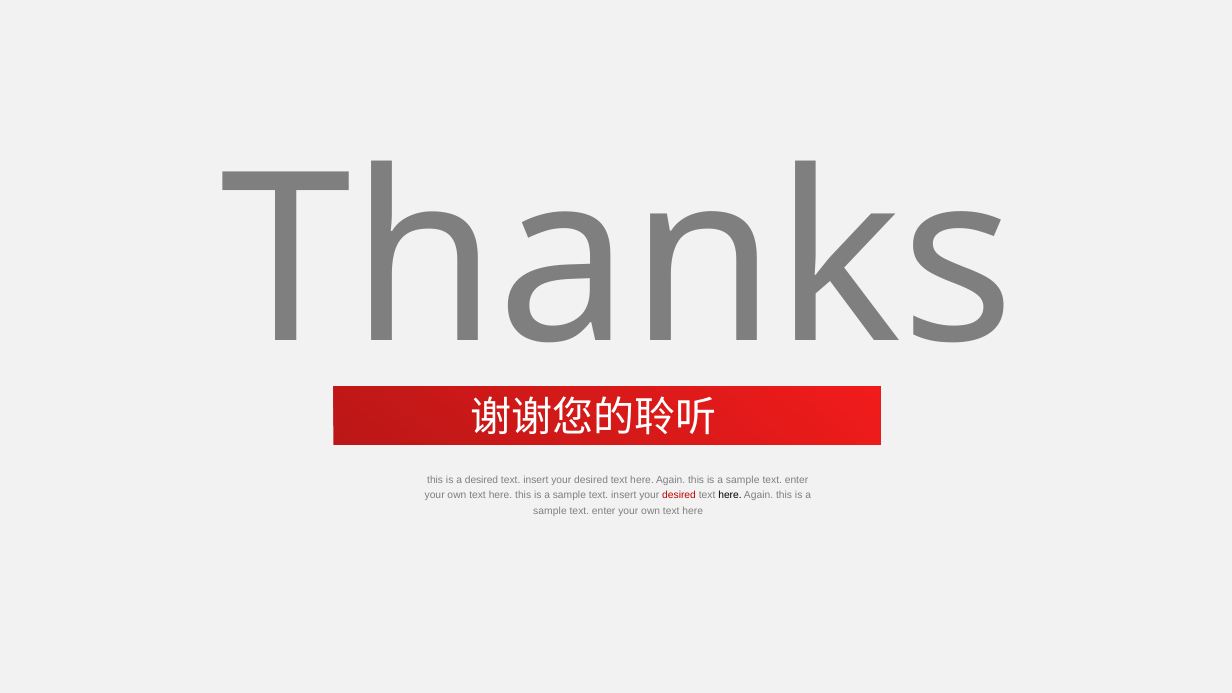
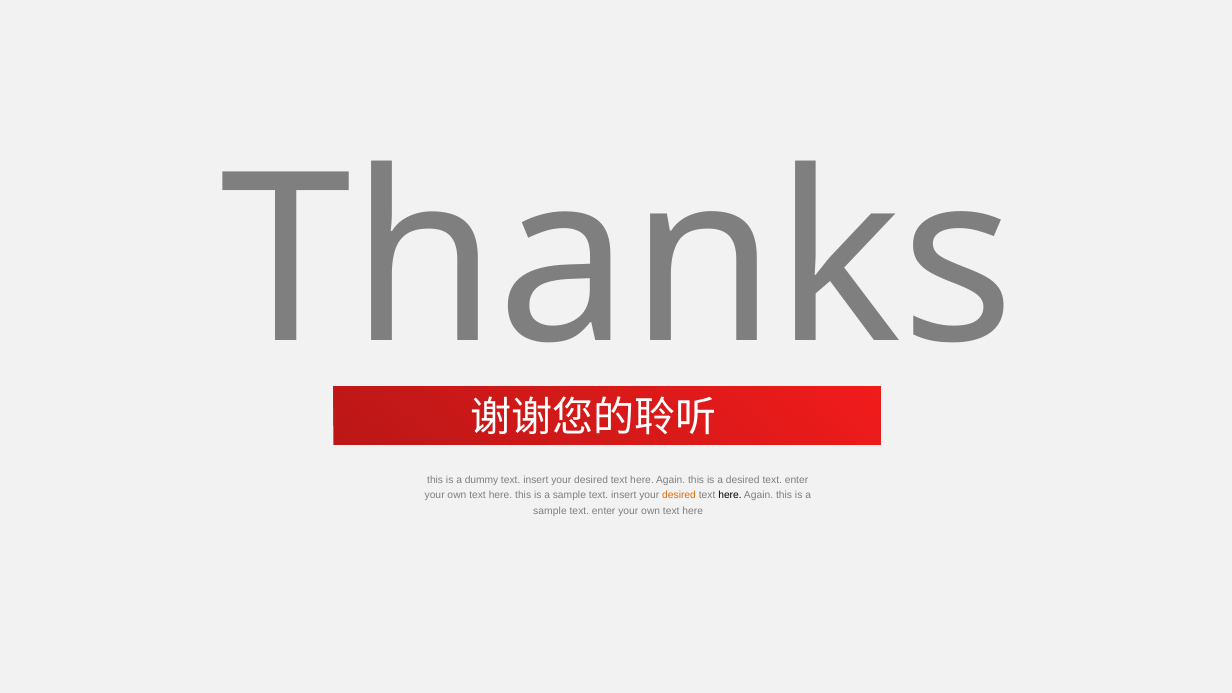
a desired: desired -> dummy
sample at (743, 480): sample -> desired
desired at (679, 495) colour: red -> orange
